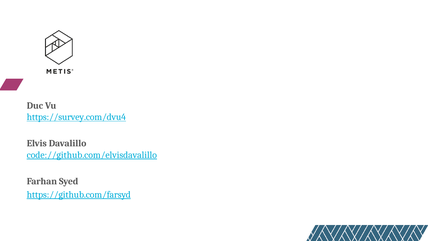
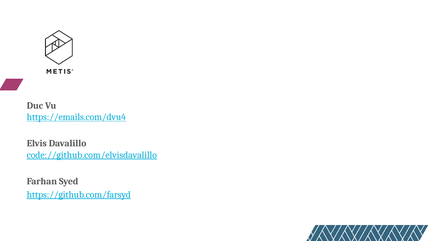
https://survey.com/dvu4: https://survey.com/dvu4 -> https://emails.com/dvu4
